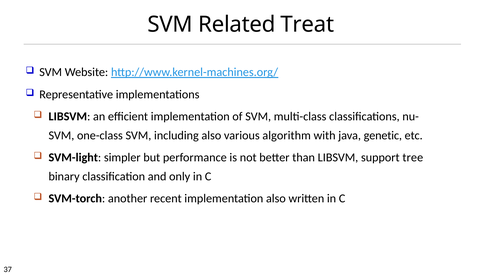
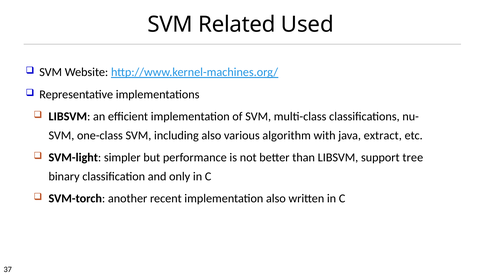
Treat: Treat -> Used
genetic: genetic -> extract
